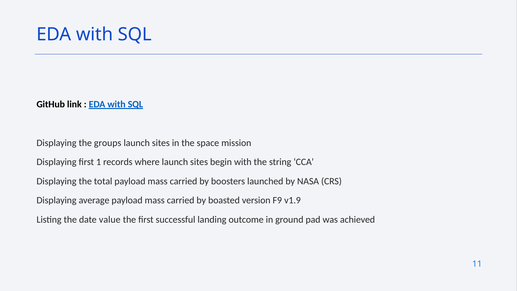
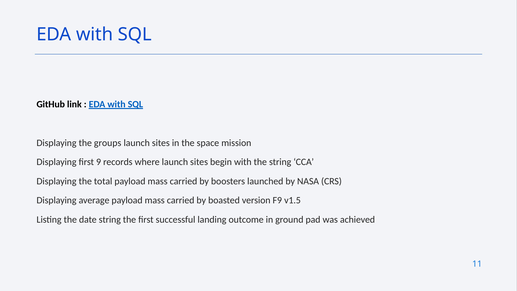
1: 1 -> 9
v1.9: v1.9 -> v1.5
date value: value -> string
